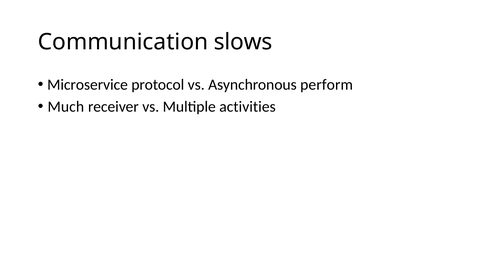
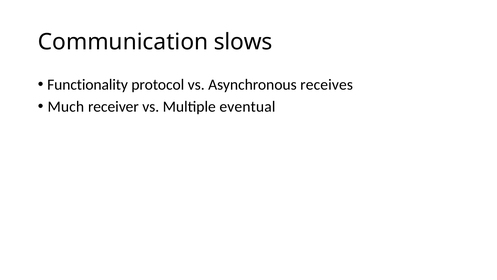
Microservice: Microservice -> Functionality
perform: perform -> receives
activities: activities -> eventual
